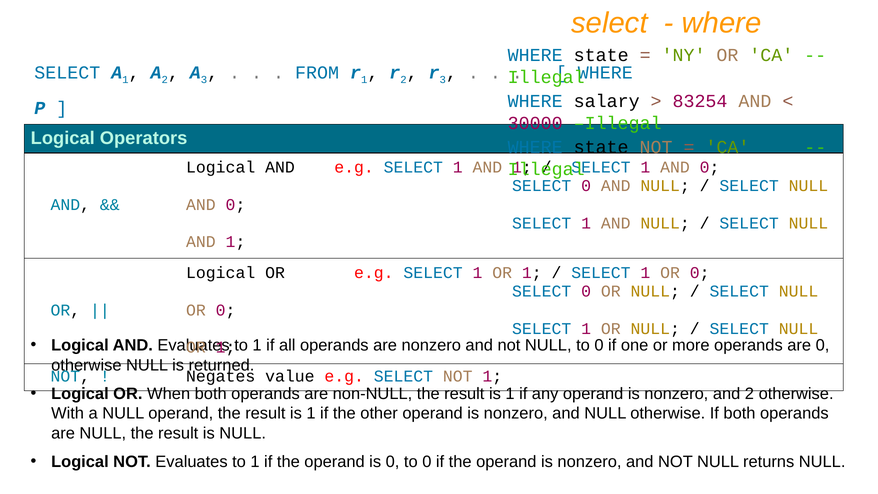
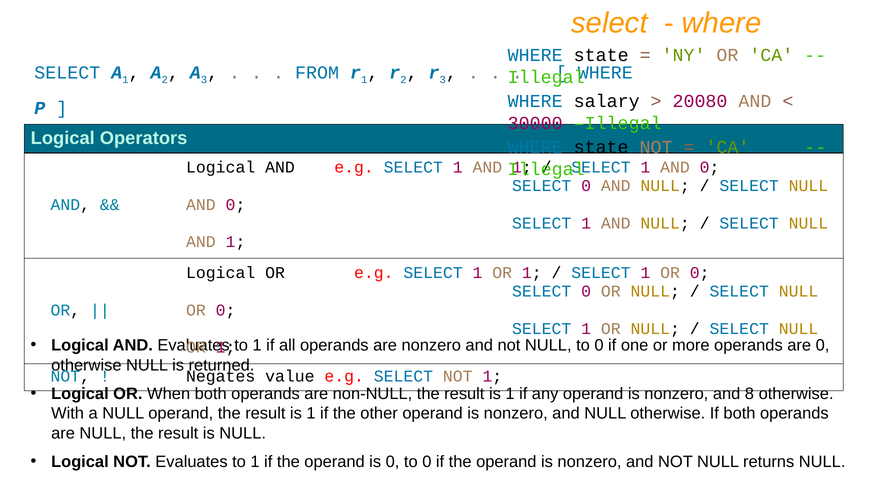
83254: 83254 -> 20080
and 2: 2 -> 8
